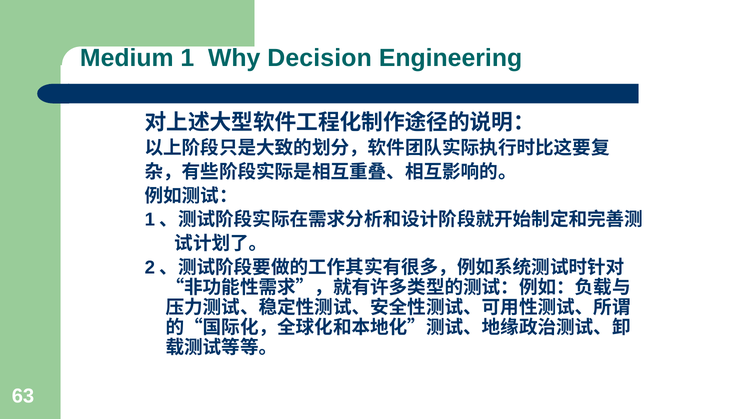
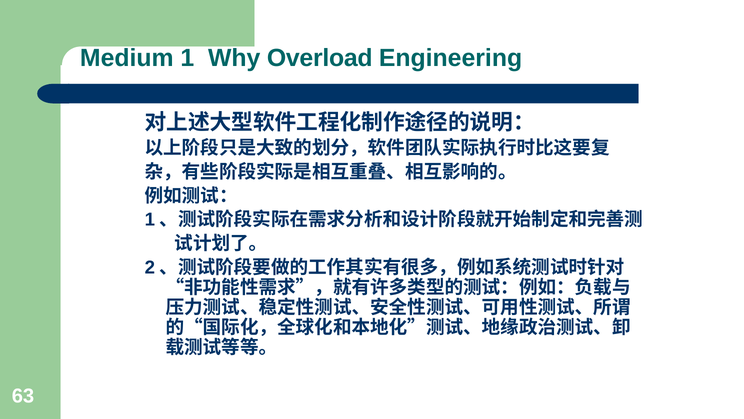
Decision: Decision -> Overload
